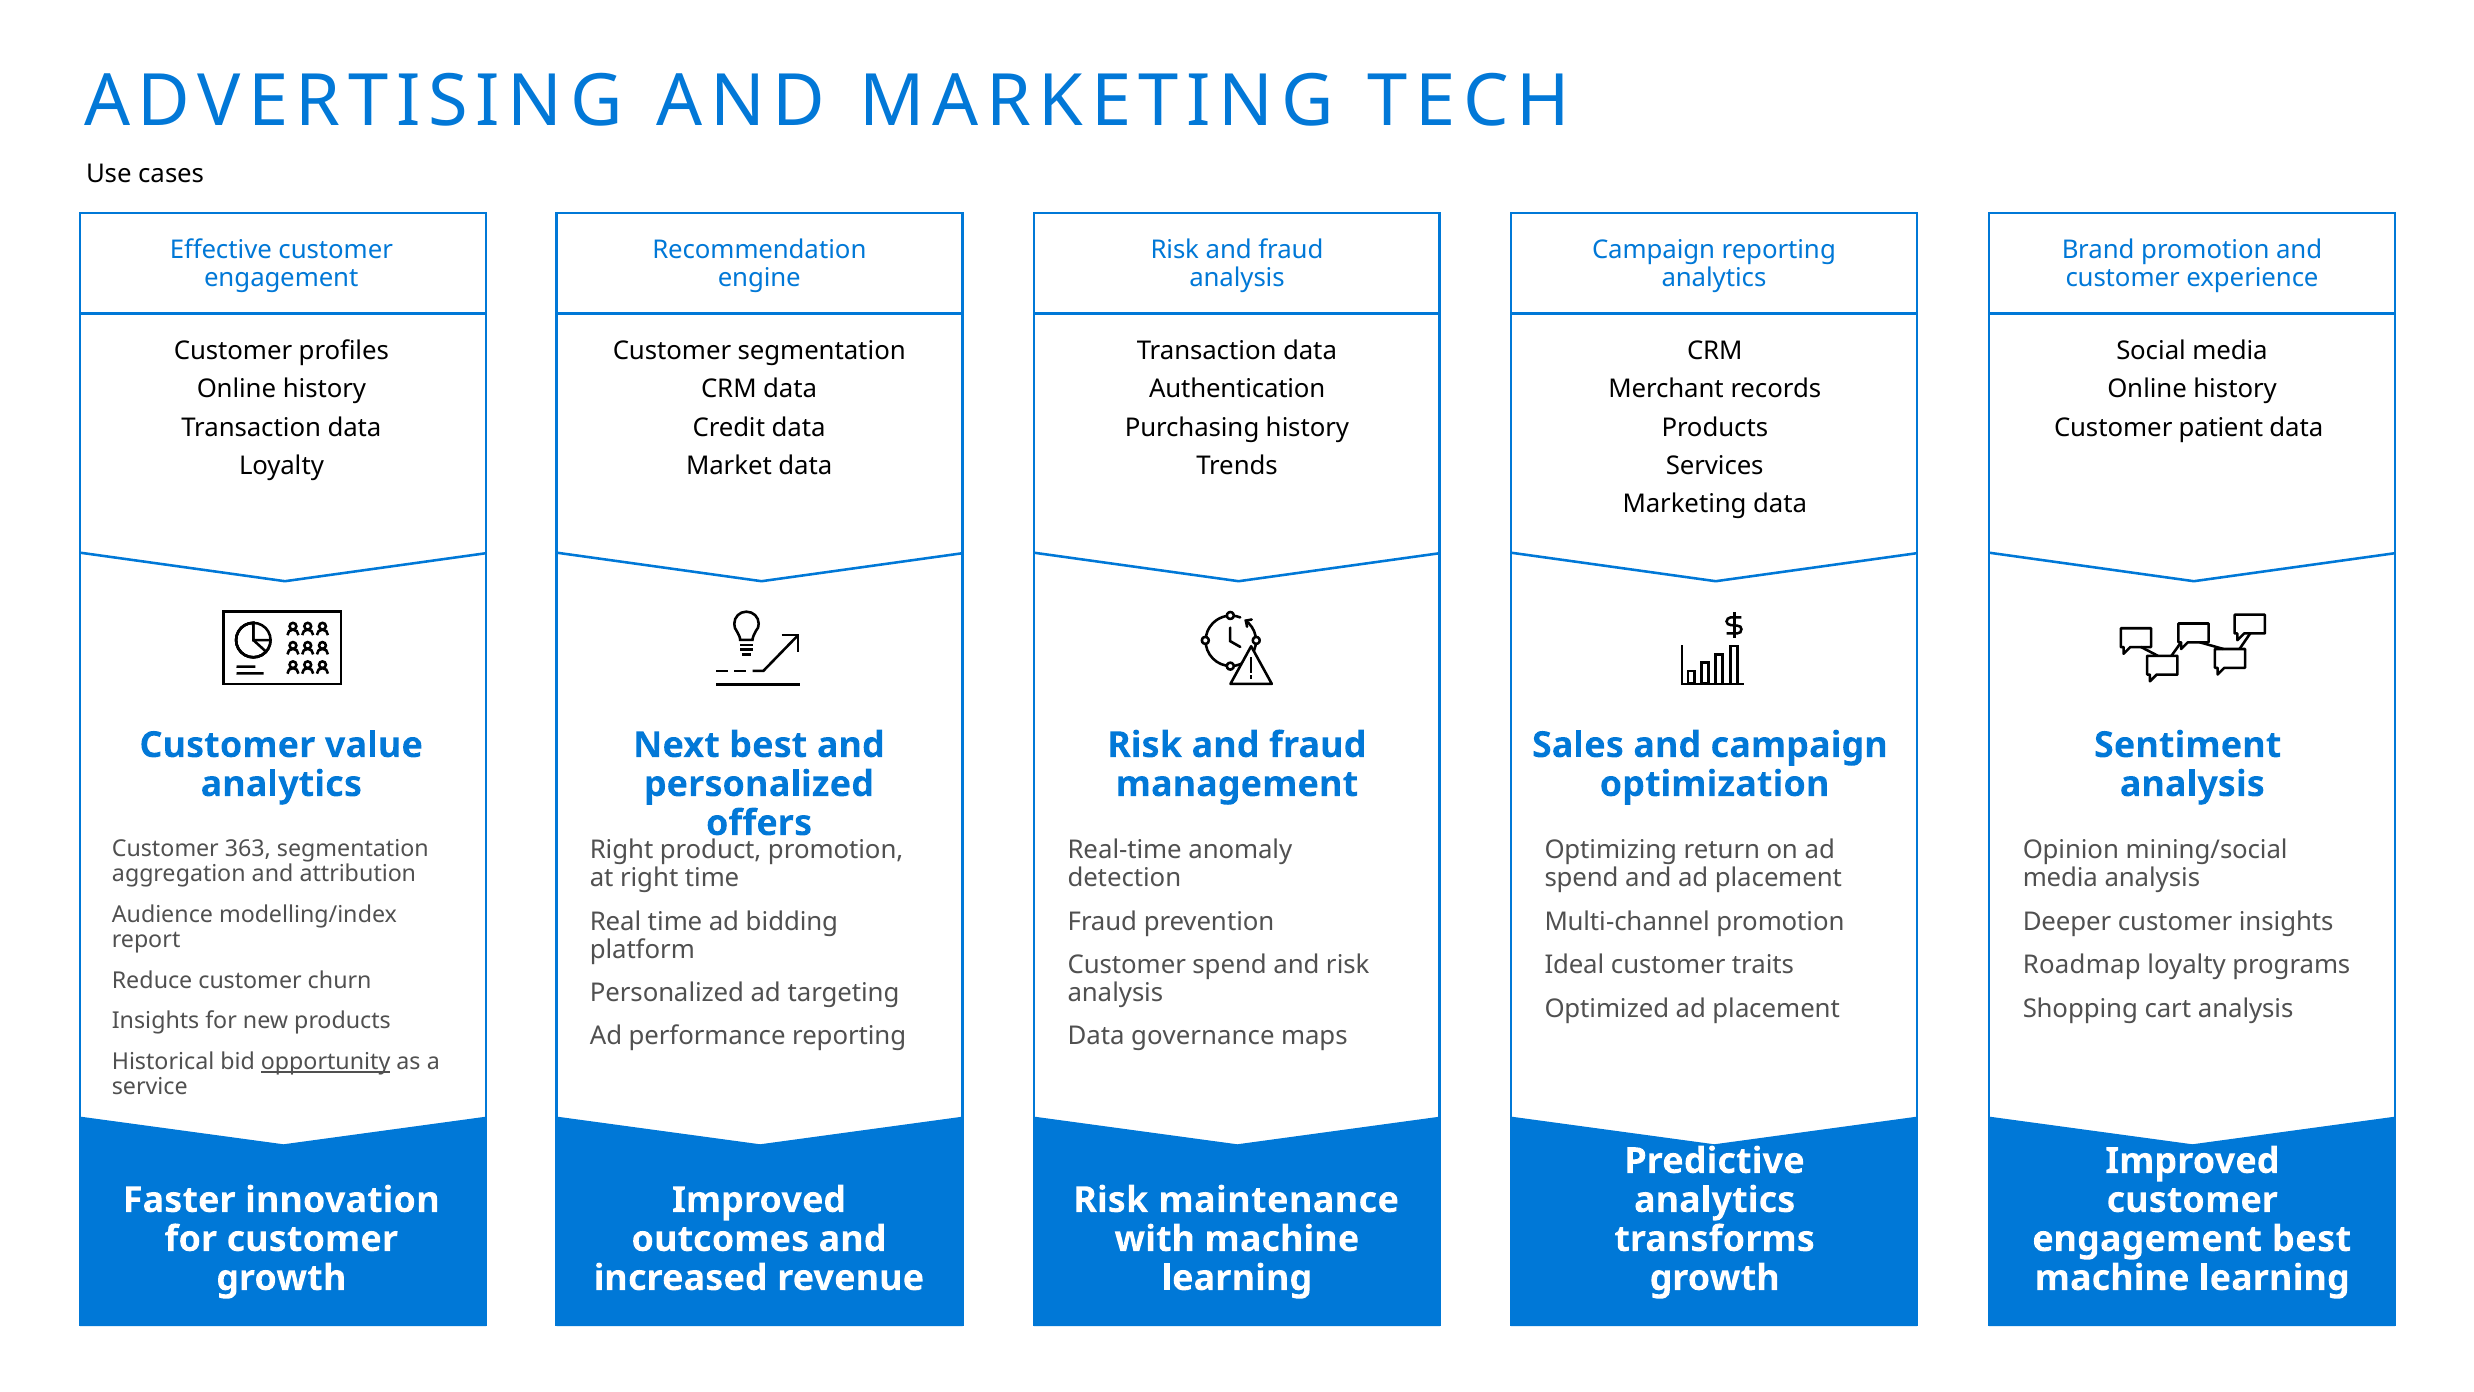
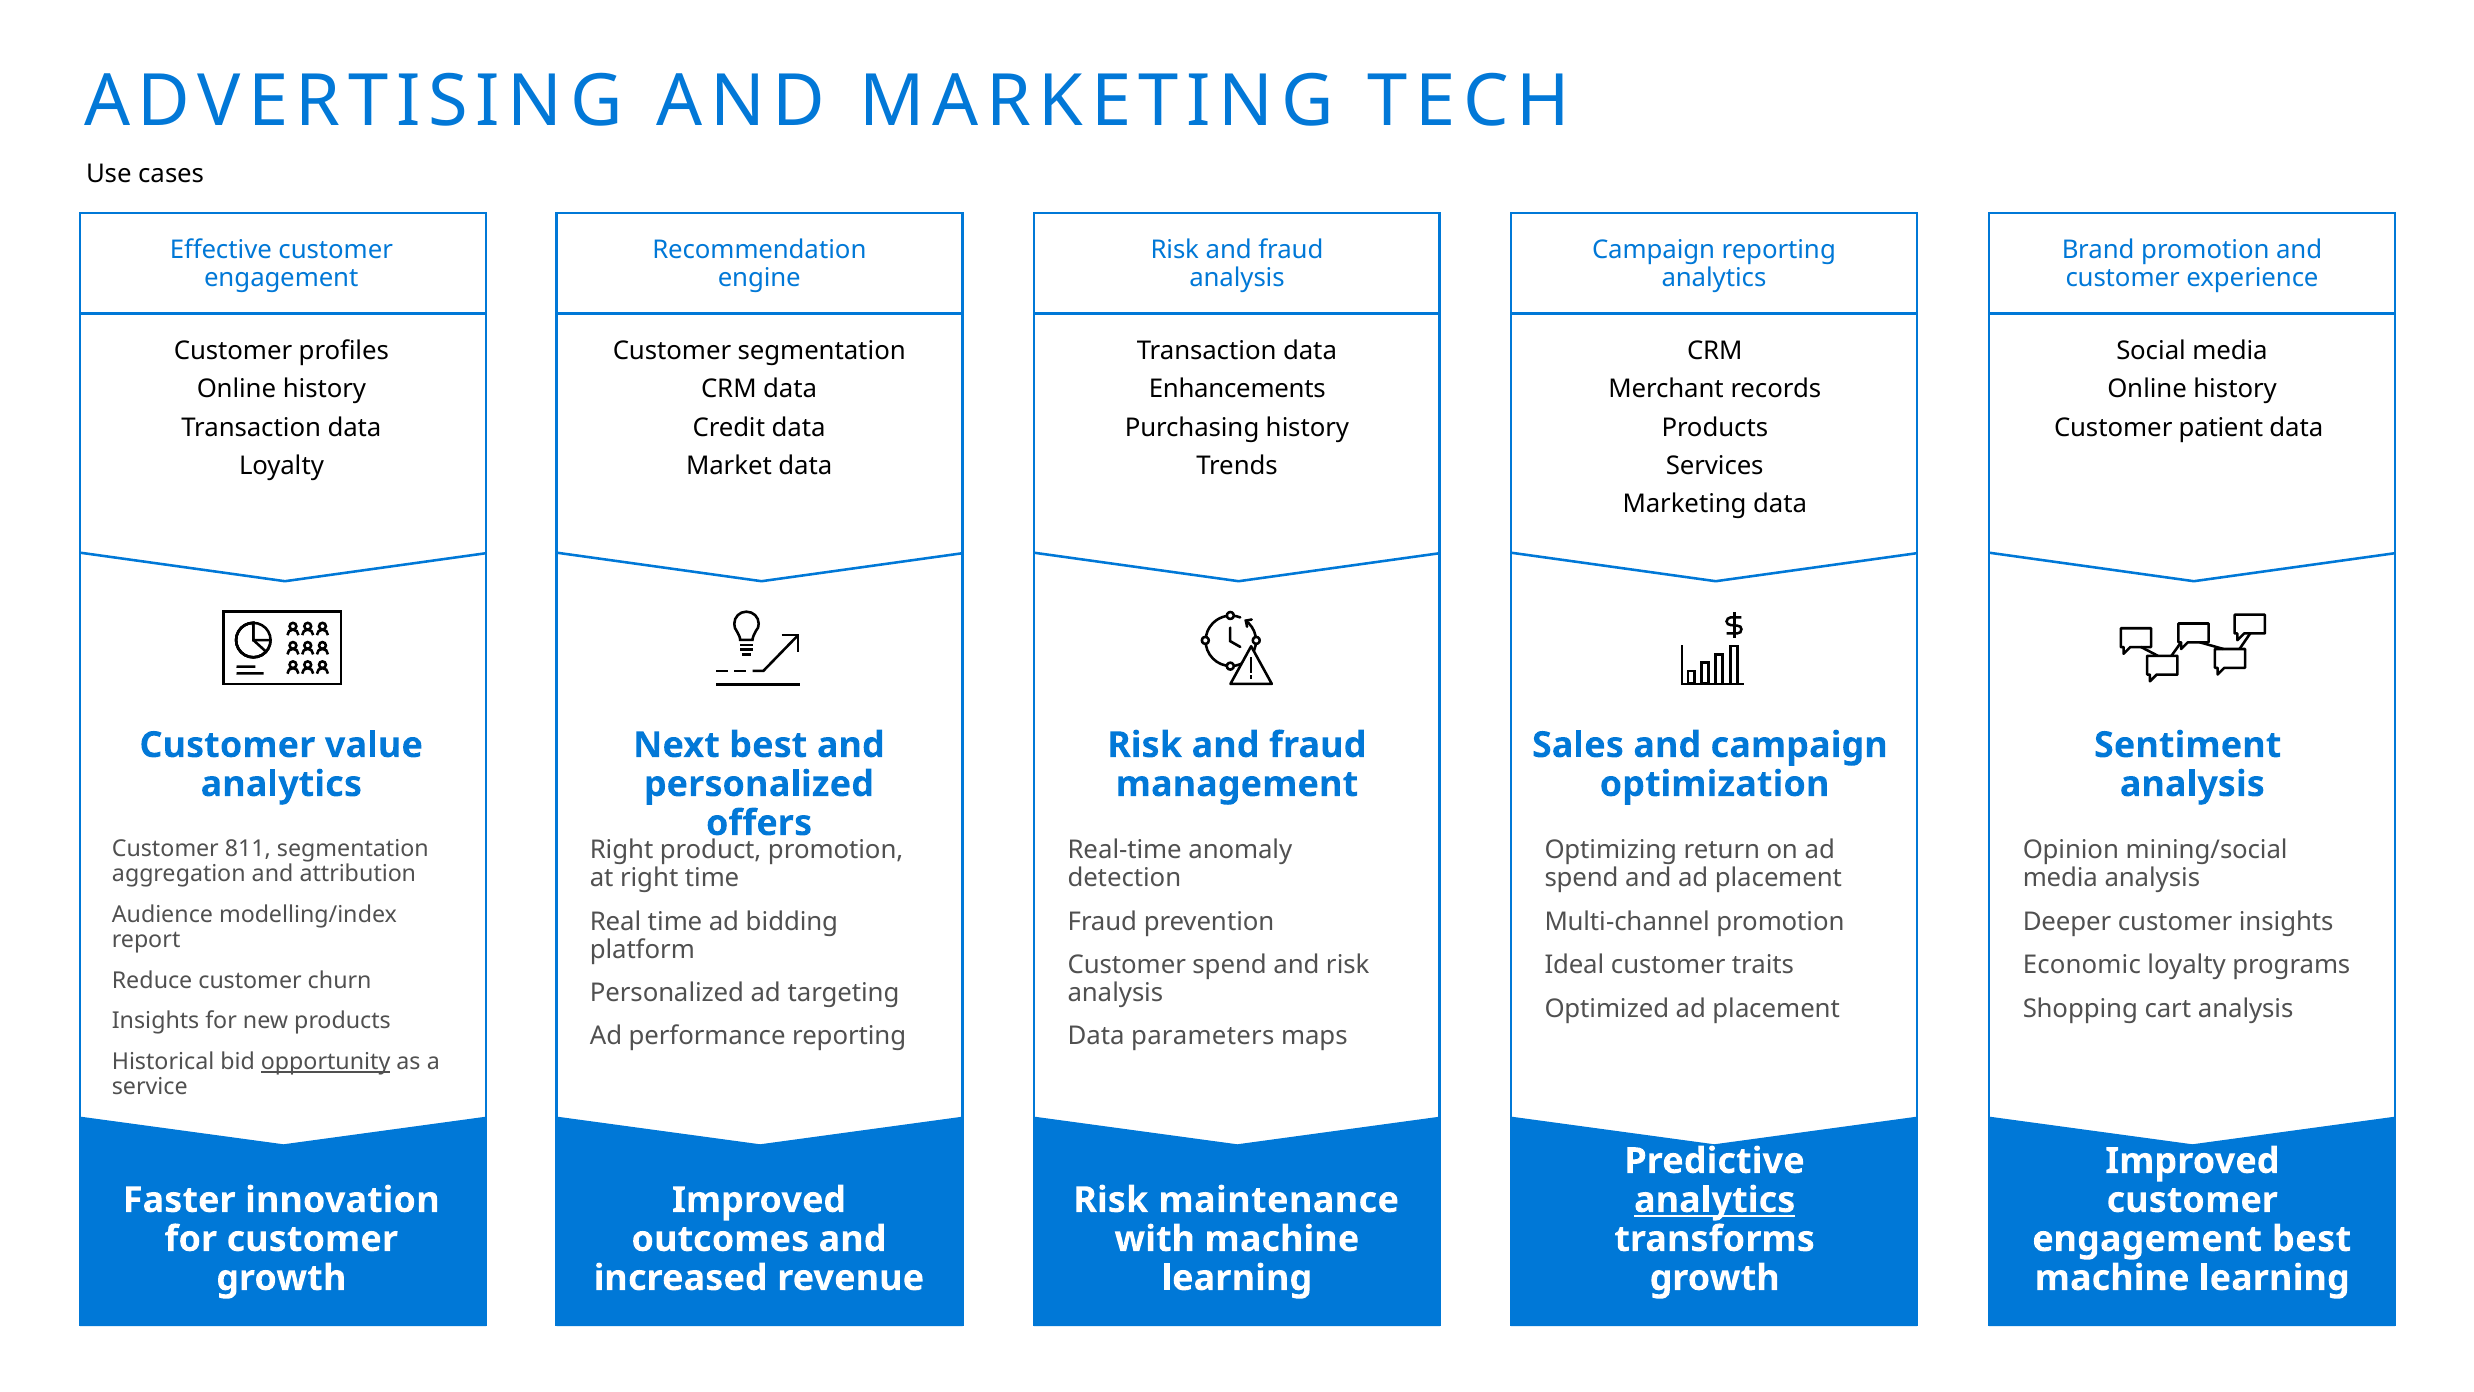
Authentication: Authentication -> Enhancements
363: 363 -> 811
Roadmap: Roadmap -> Economic
governance: governance -> parameters
analytics at (1715, 1200) underline: none -> present
